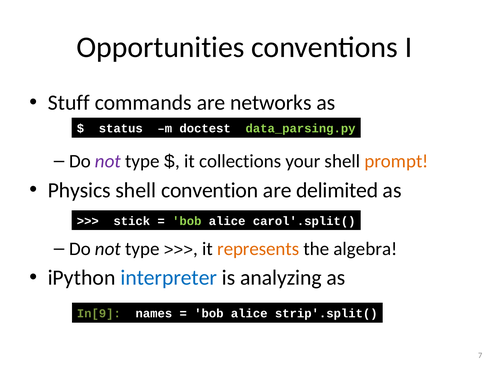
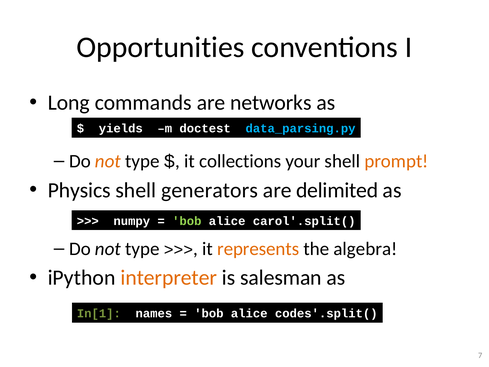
Stuff: Stuff -> Long
status: status -> yields
data_parsing.py colour: light green -> light blue
not at (108, 161) colour: purple -> orange
convention: convention -> generators
stick: stick -> numpy
interpreter colour: blue -> orange
analyzing: analyzing -> salesman
In[9: In[9 -> In[1
strip'.split(: strip'.split( -> codes'.split(
